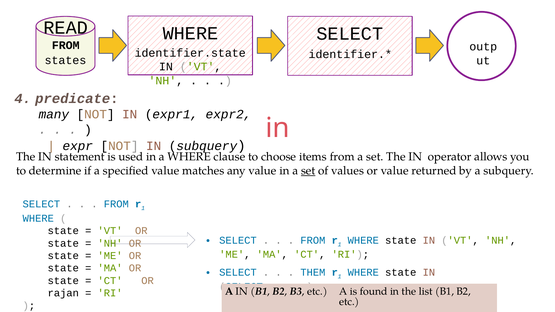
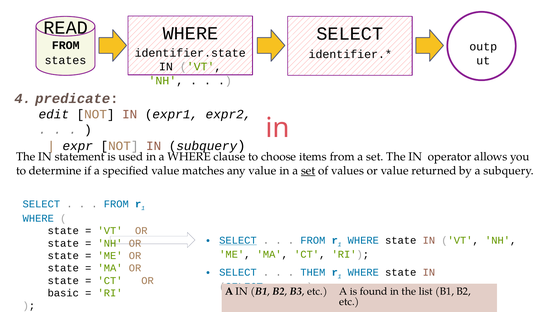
many: many -> edit
SELECT at (238, 240) underline: none -> present
rajan: rajan -> basic
